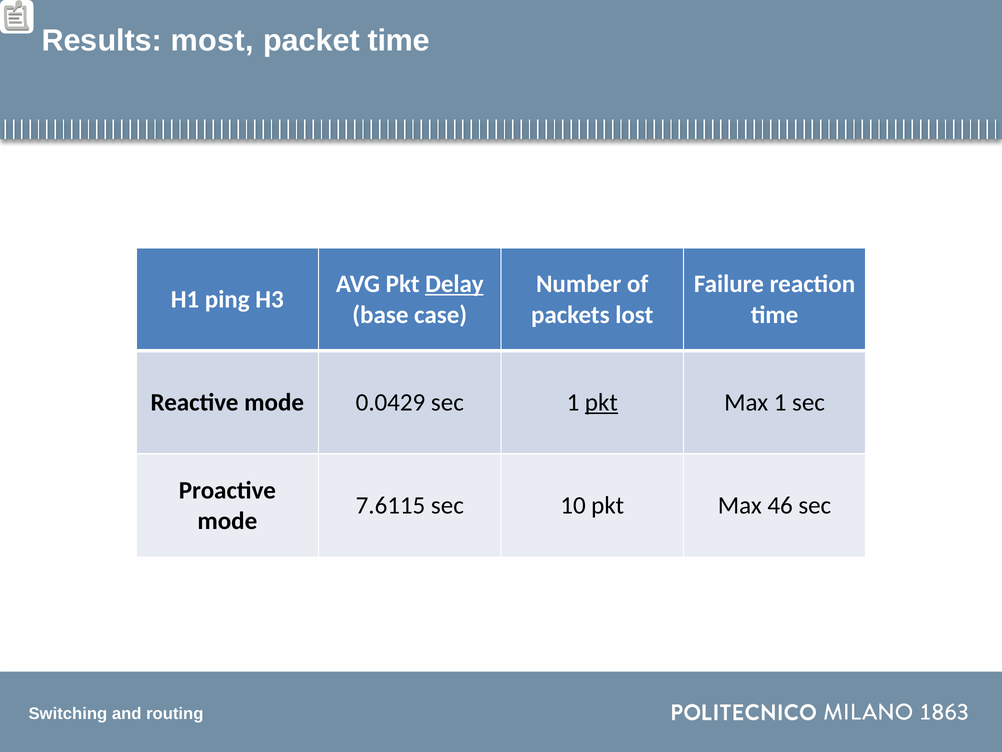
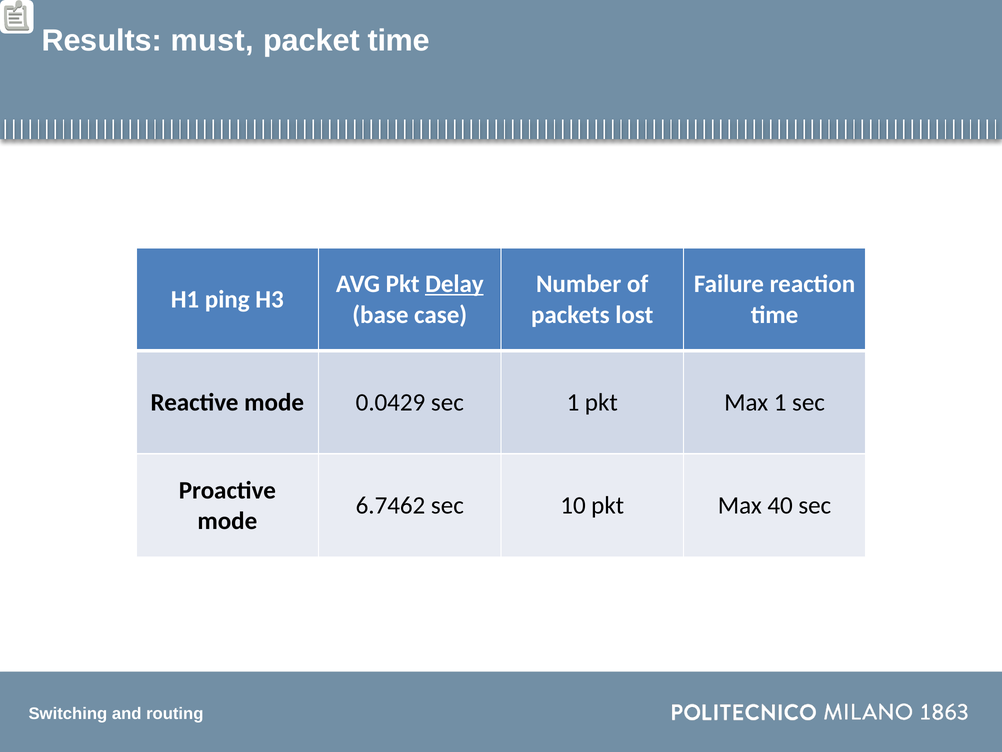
most: most -> must
pkt at (601, 402) underline: present -> none
7.6115: 7.6115 -> 6.7462
46: 46 -> 40
